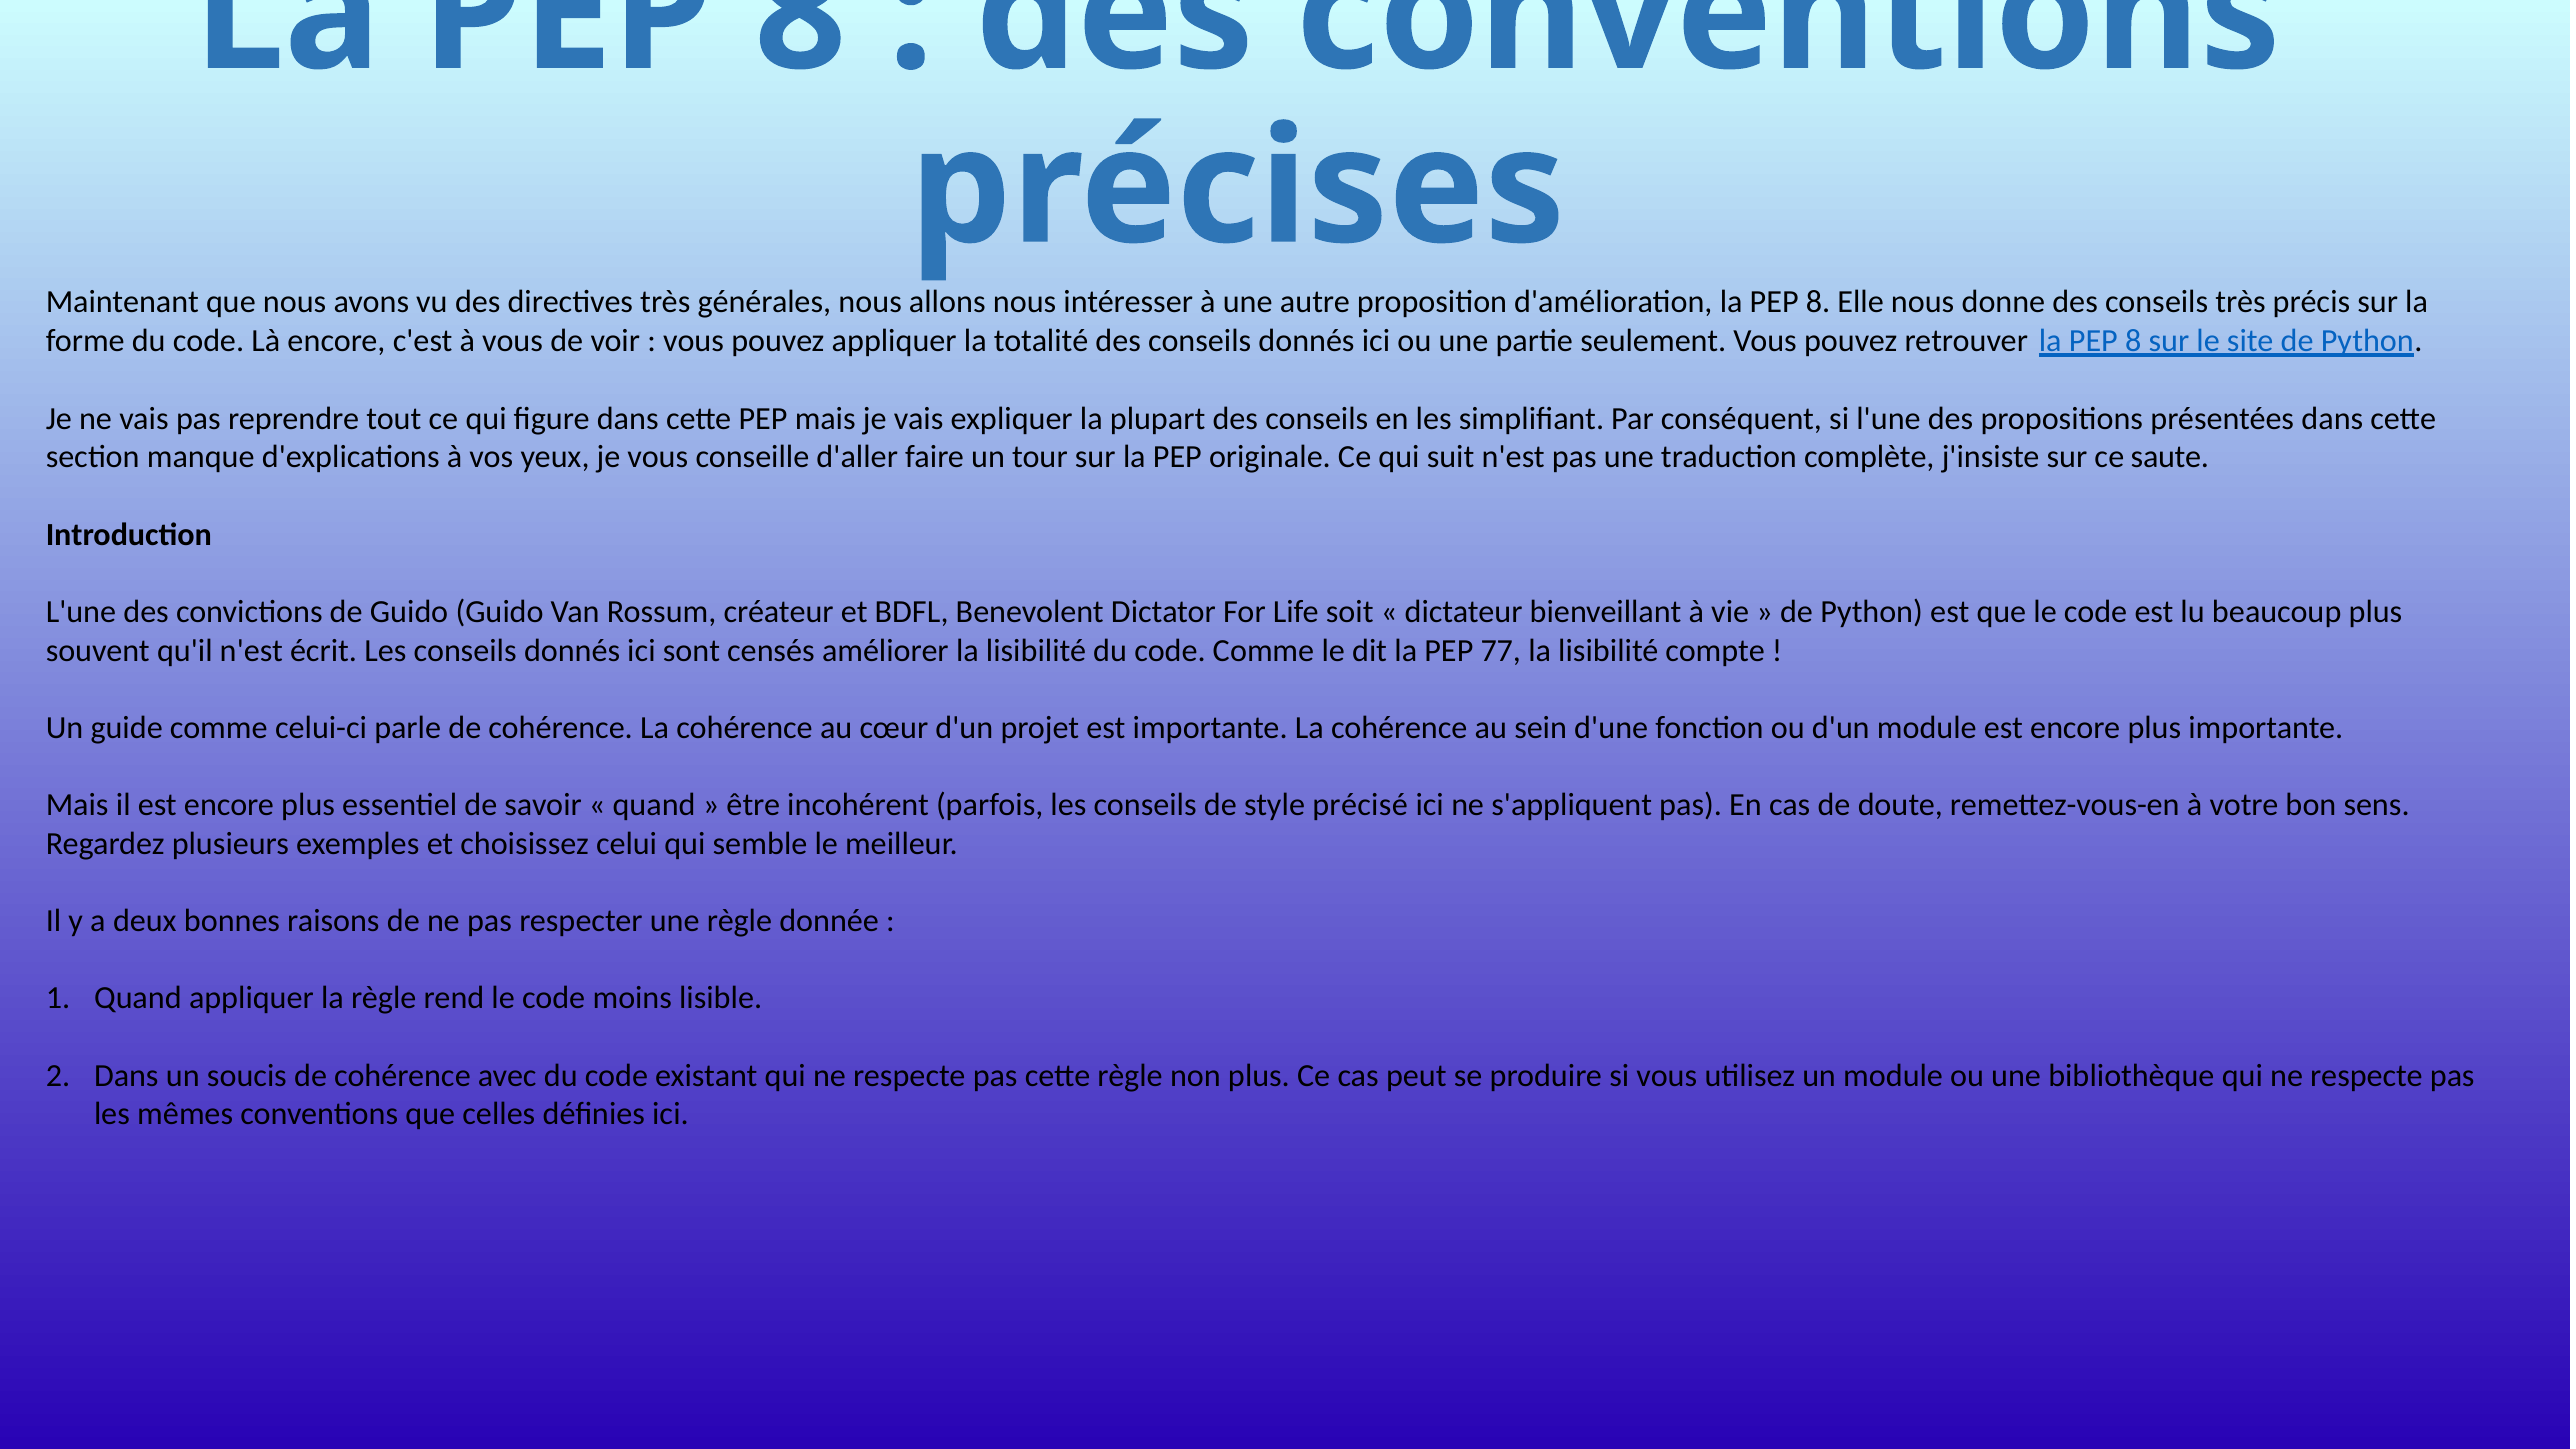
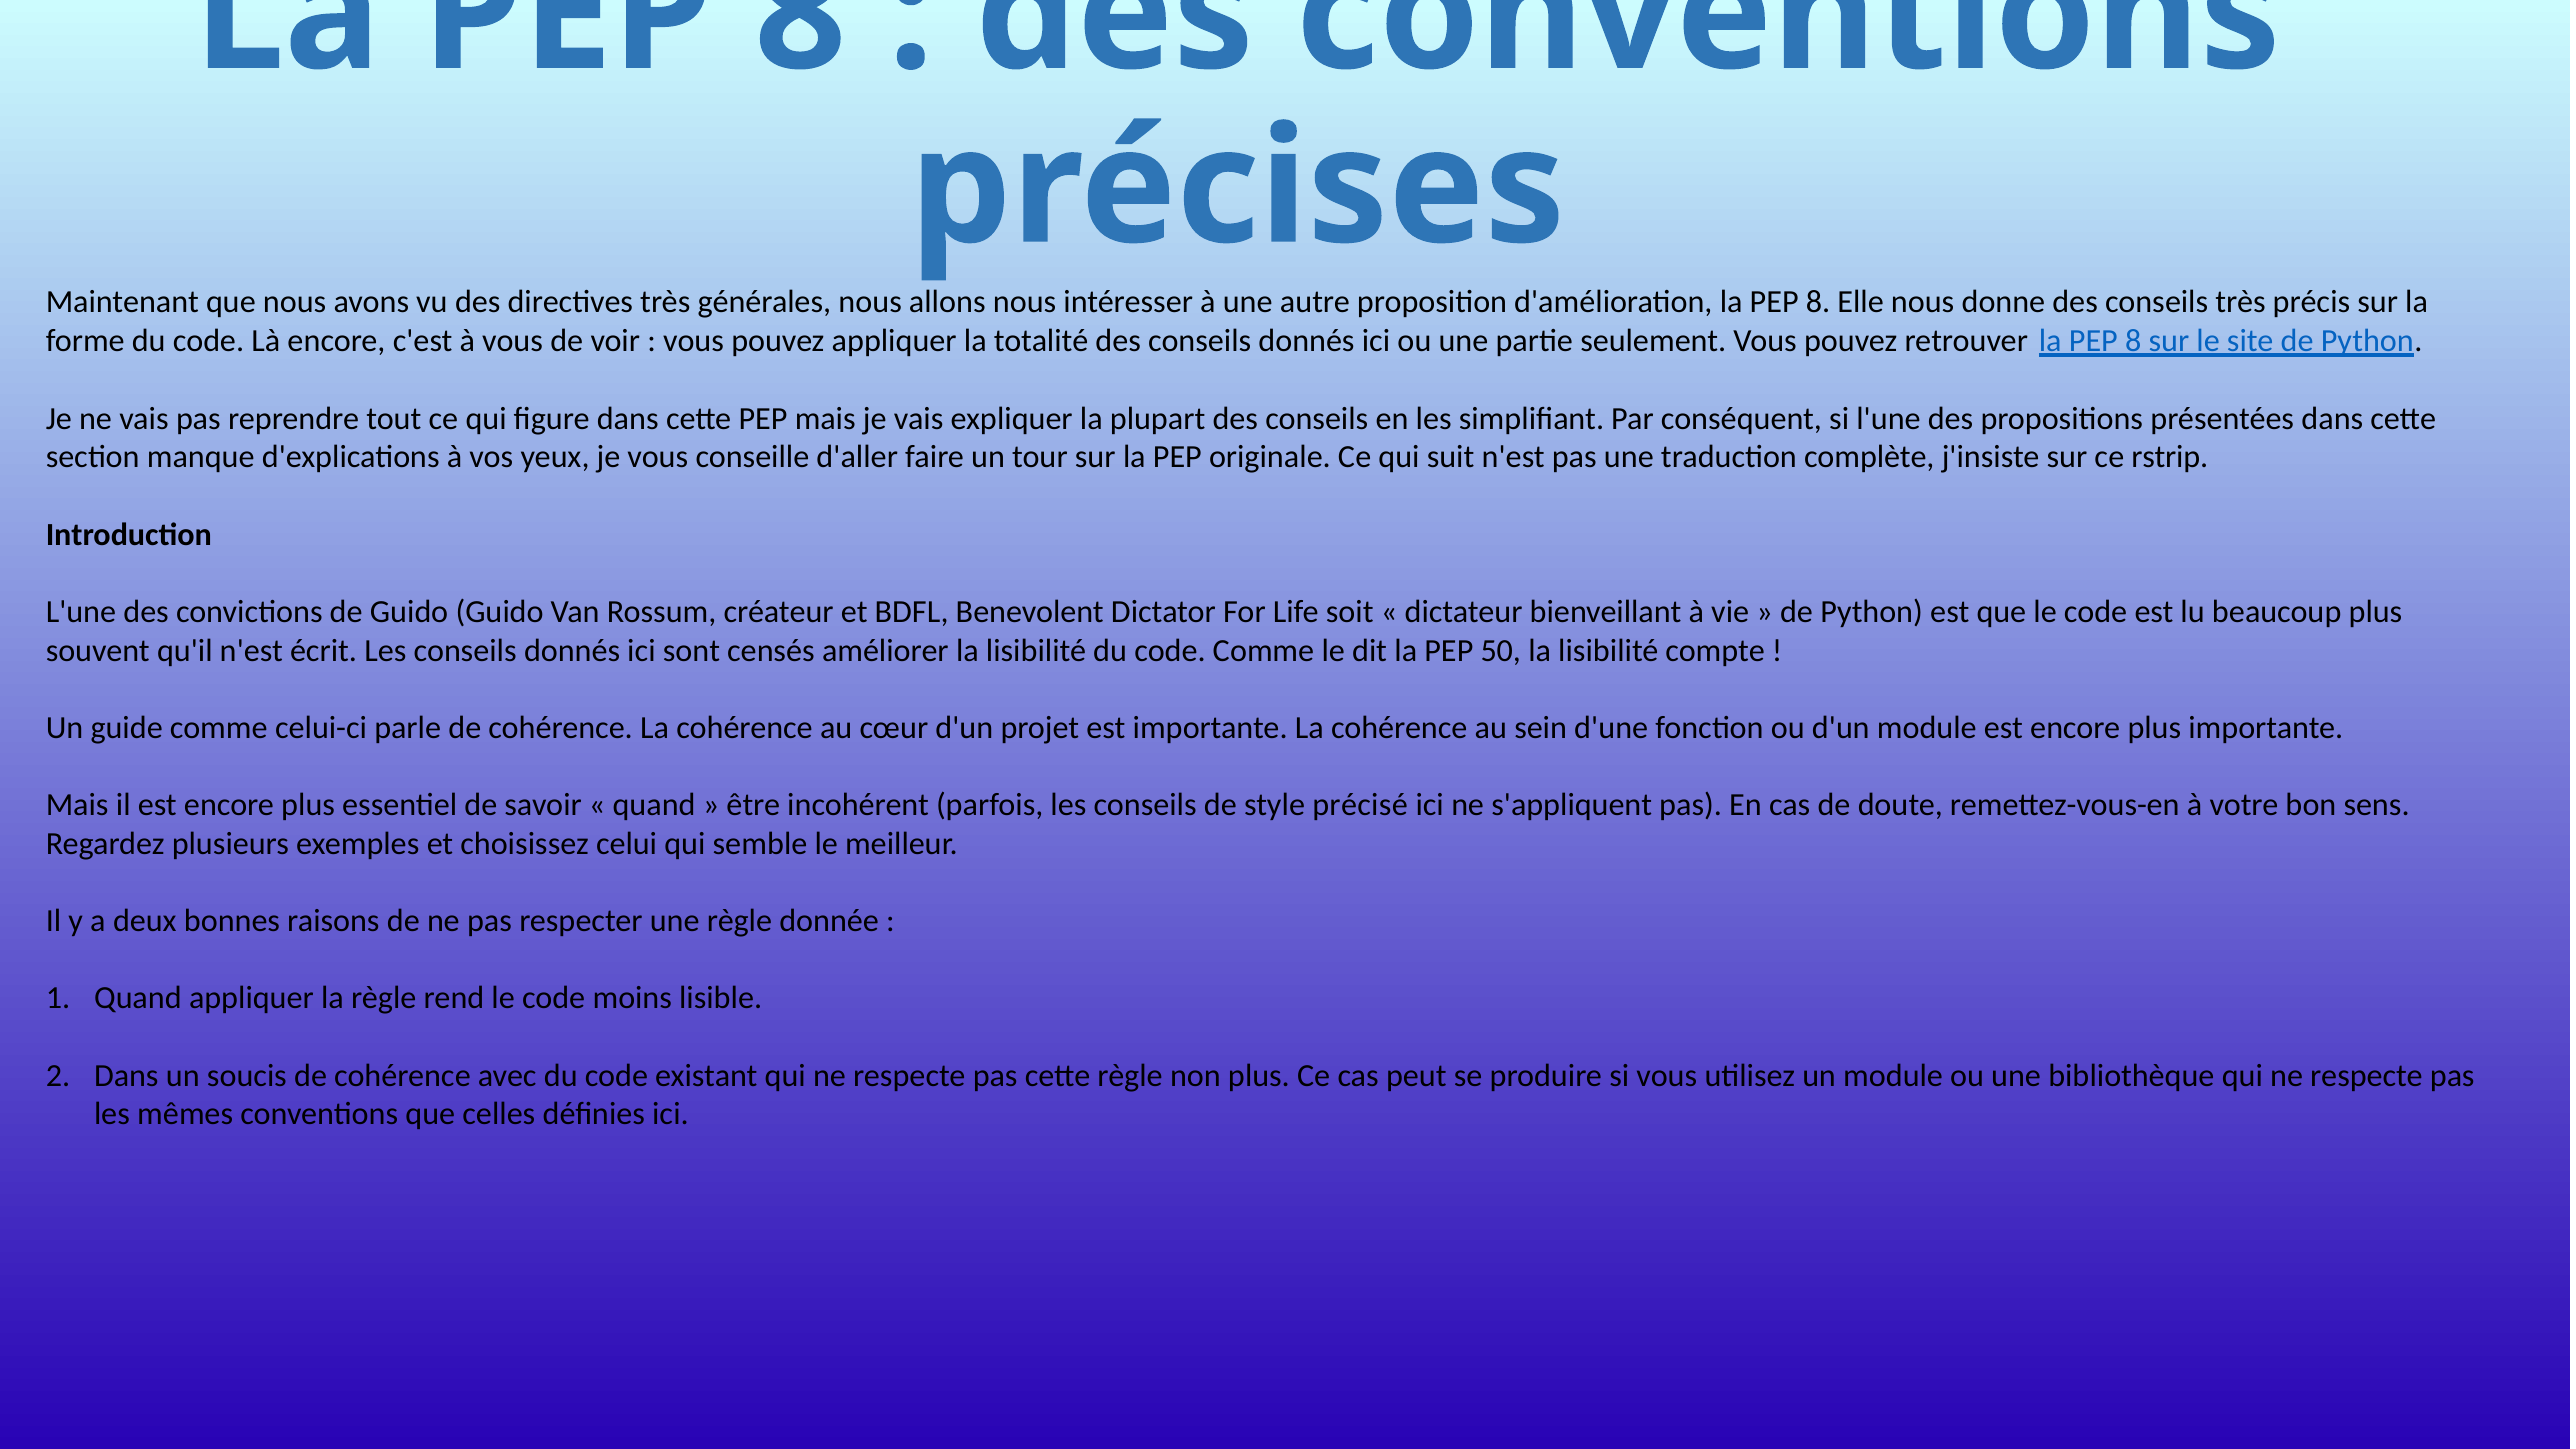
saute: saute -> rstrip
77: 77 -> 50
